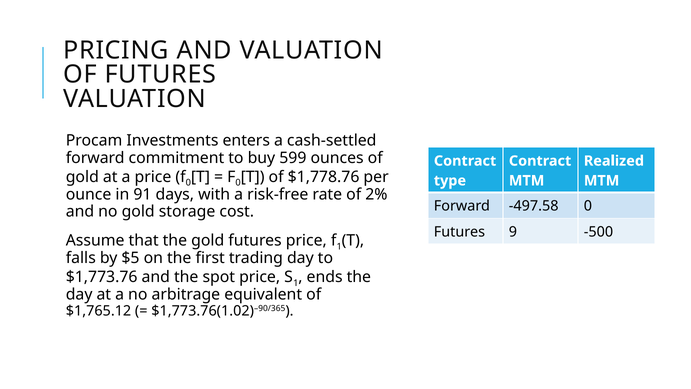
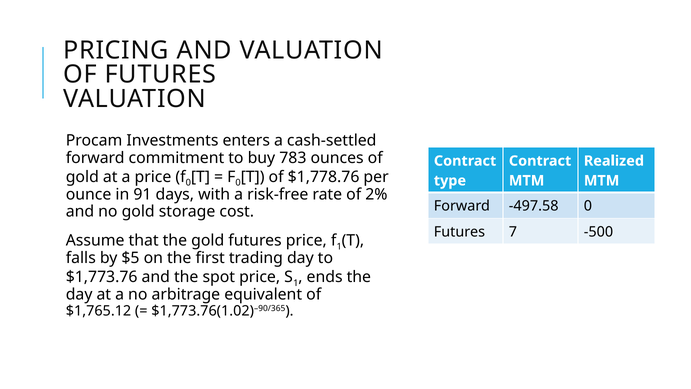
599: 599 -> 783
9: 9 -> 7
